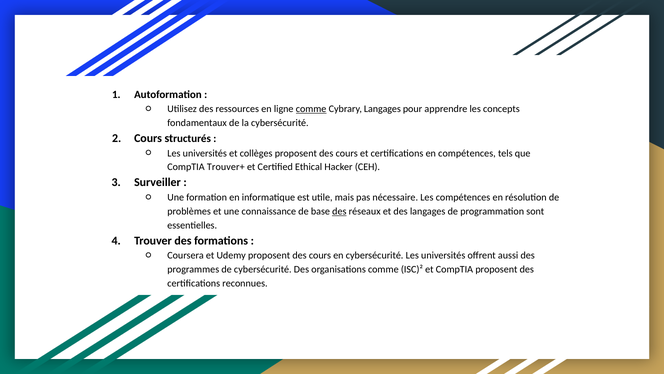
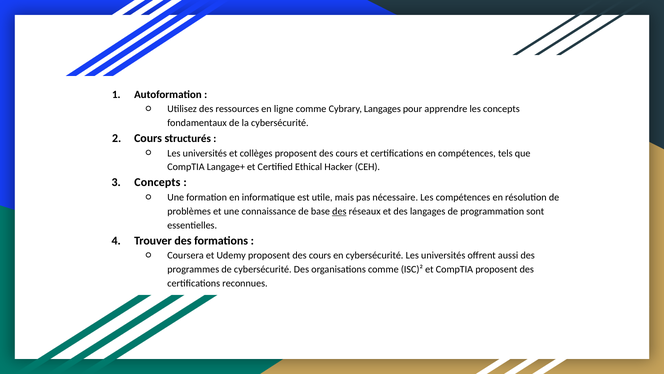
comme at (311, 109) underline: present -> none
Trouver+: Trouver+ -> Langage+
Surveiller at (157, 182): Surveiller -> Concepts
